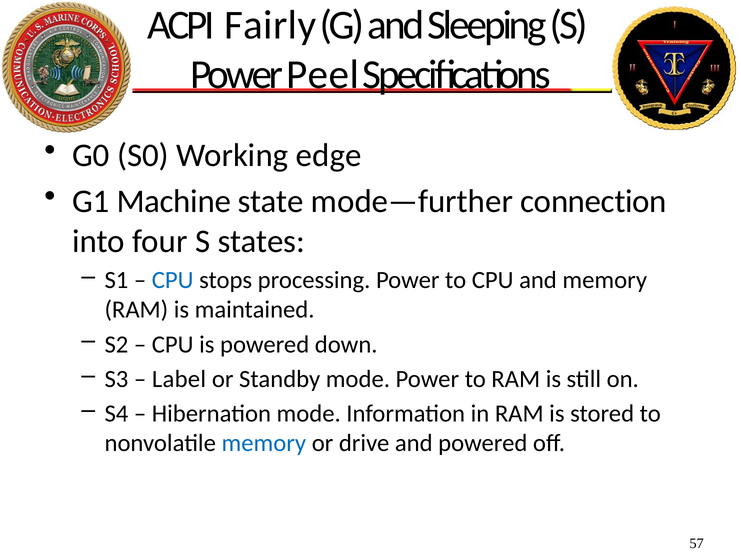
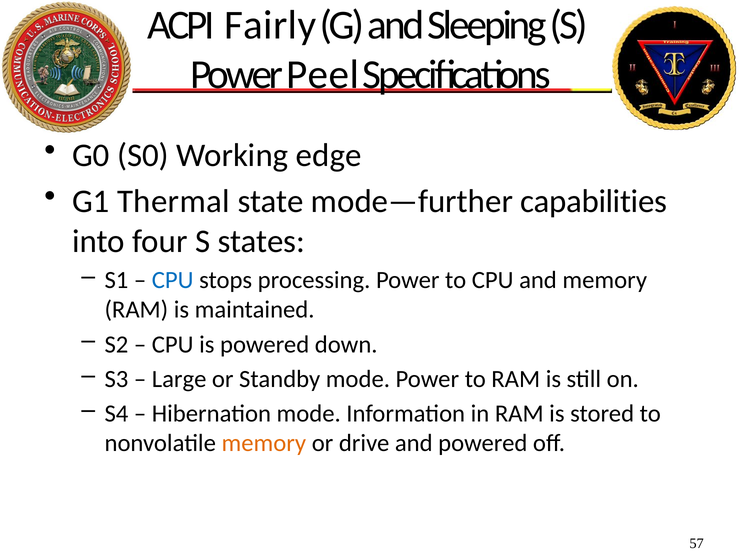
Machine: Machine -> Thermal
connection: connection -> capabilities
Label: Label -> Large
memory at (264, 443) colour: blue -> orange
